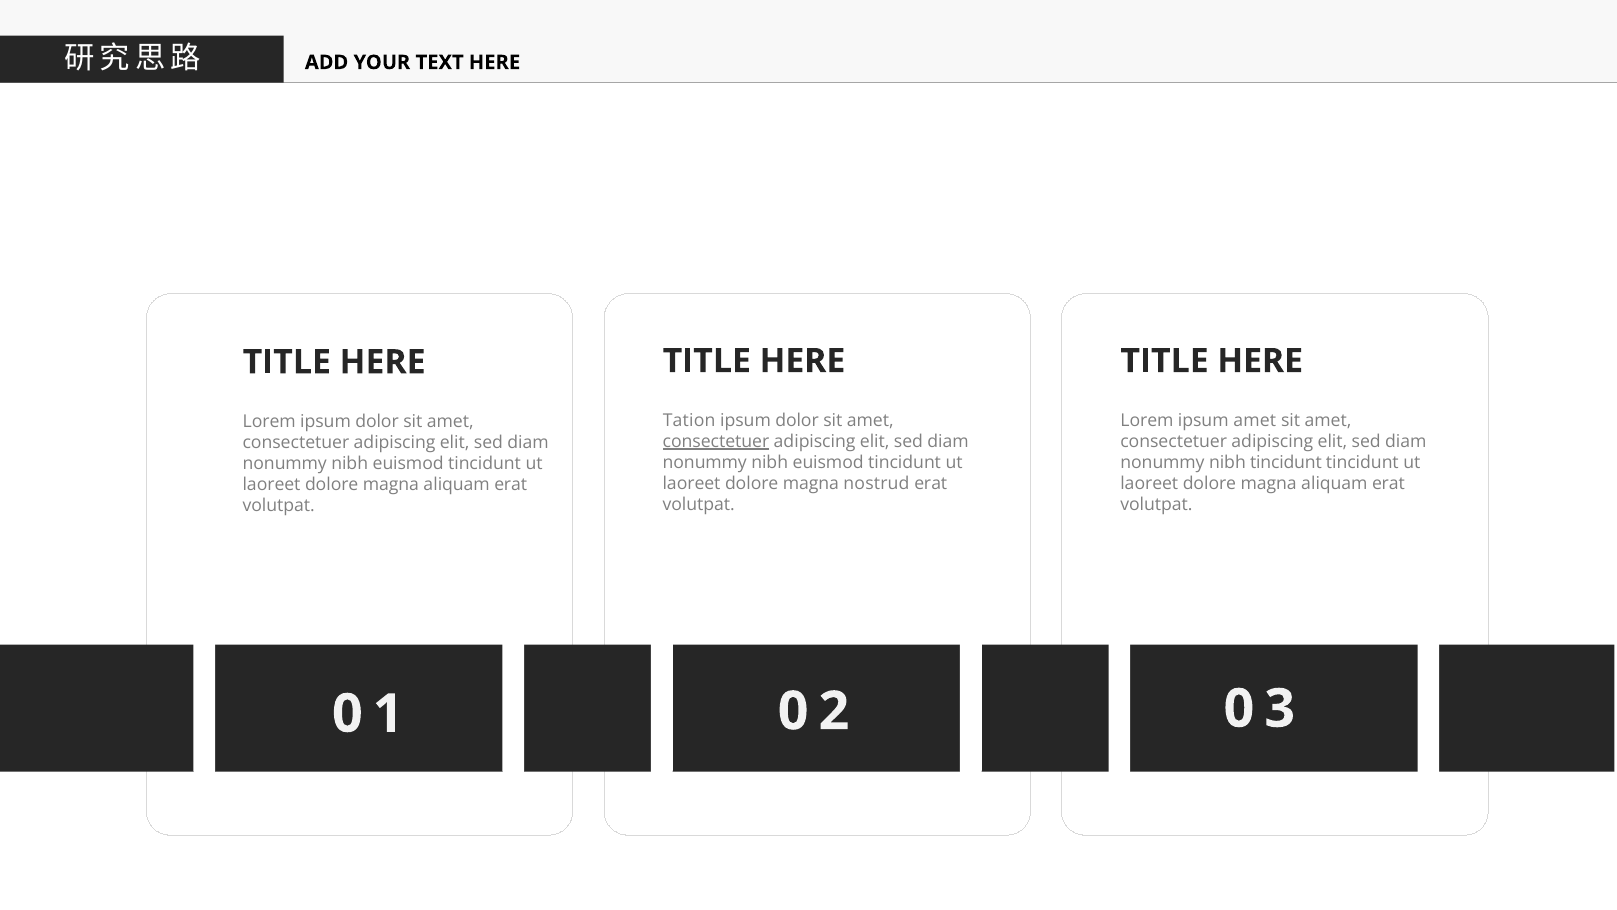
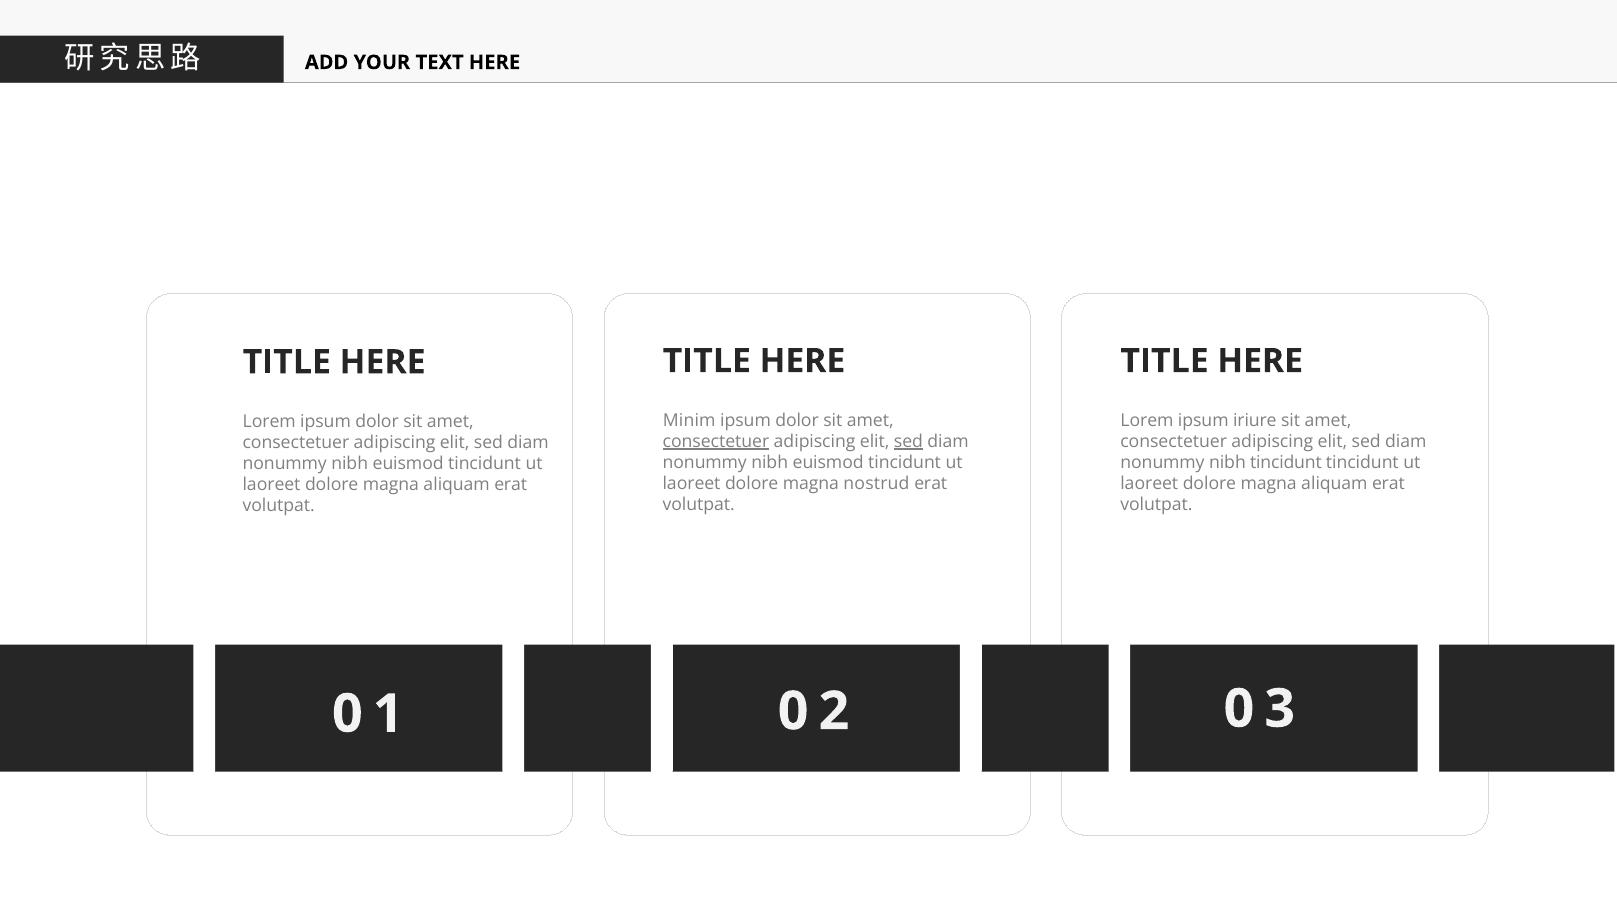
Tation: Tation -> Minim
ipsum amet: amet -> iriure
sed at (908, 441) underline: none -> present
